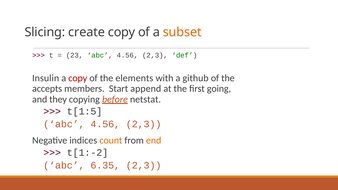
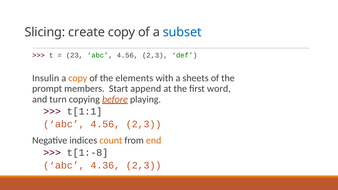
subset colour: orange -> blue
copy at (78, 78) colour: red -> orange
github: github -> sheets
accepts: accepts -> prompt
going: going -> word
they: they -> turn
netstat: netstat -> playing
t[1:5: t[1:5 -> t[1:1
t[1:-2: t[1:-2 -> t[1:-8
6.35: 6.35 -> 4.36
